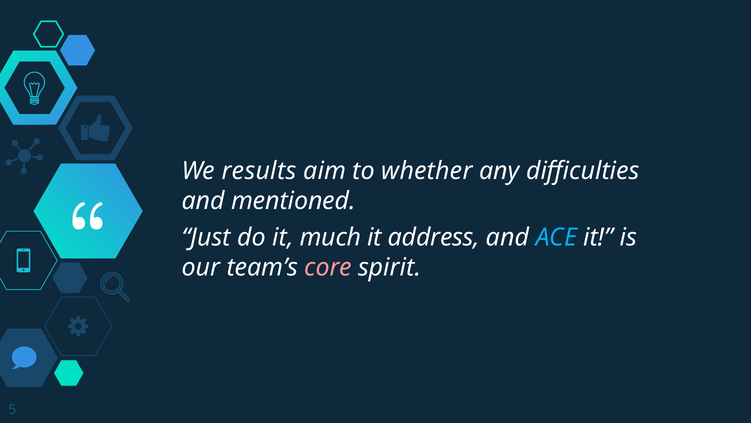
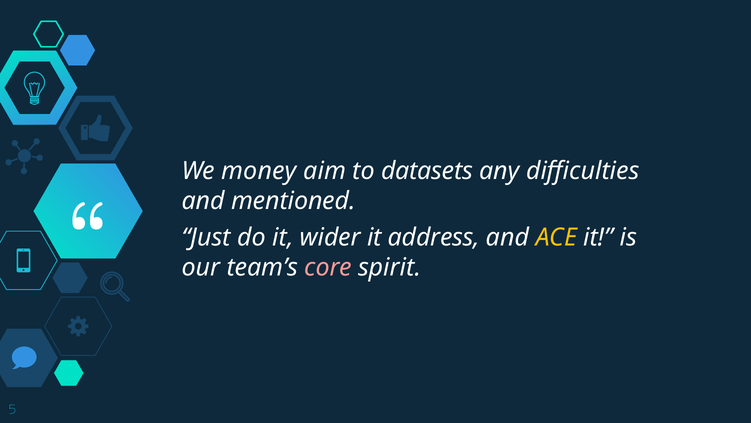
results: results -> money
whether: whether -> datasets
much: much -> wider
ACE colour: light blue -> yellow
